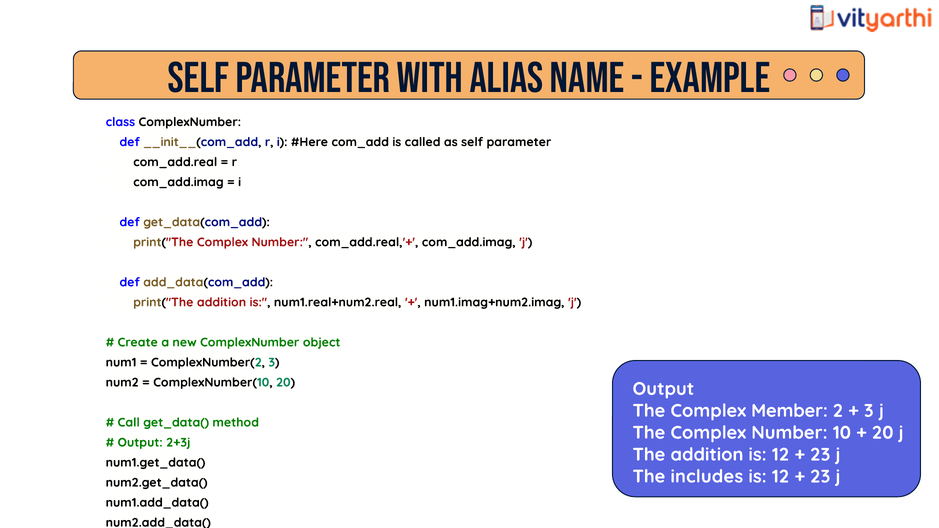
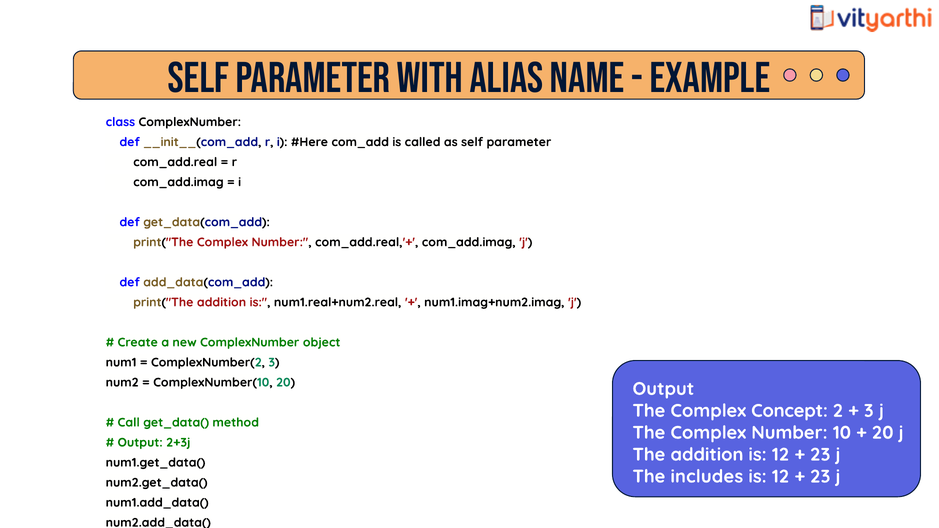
Member: Member -> Concept
